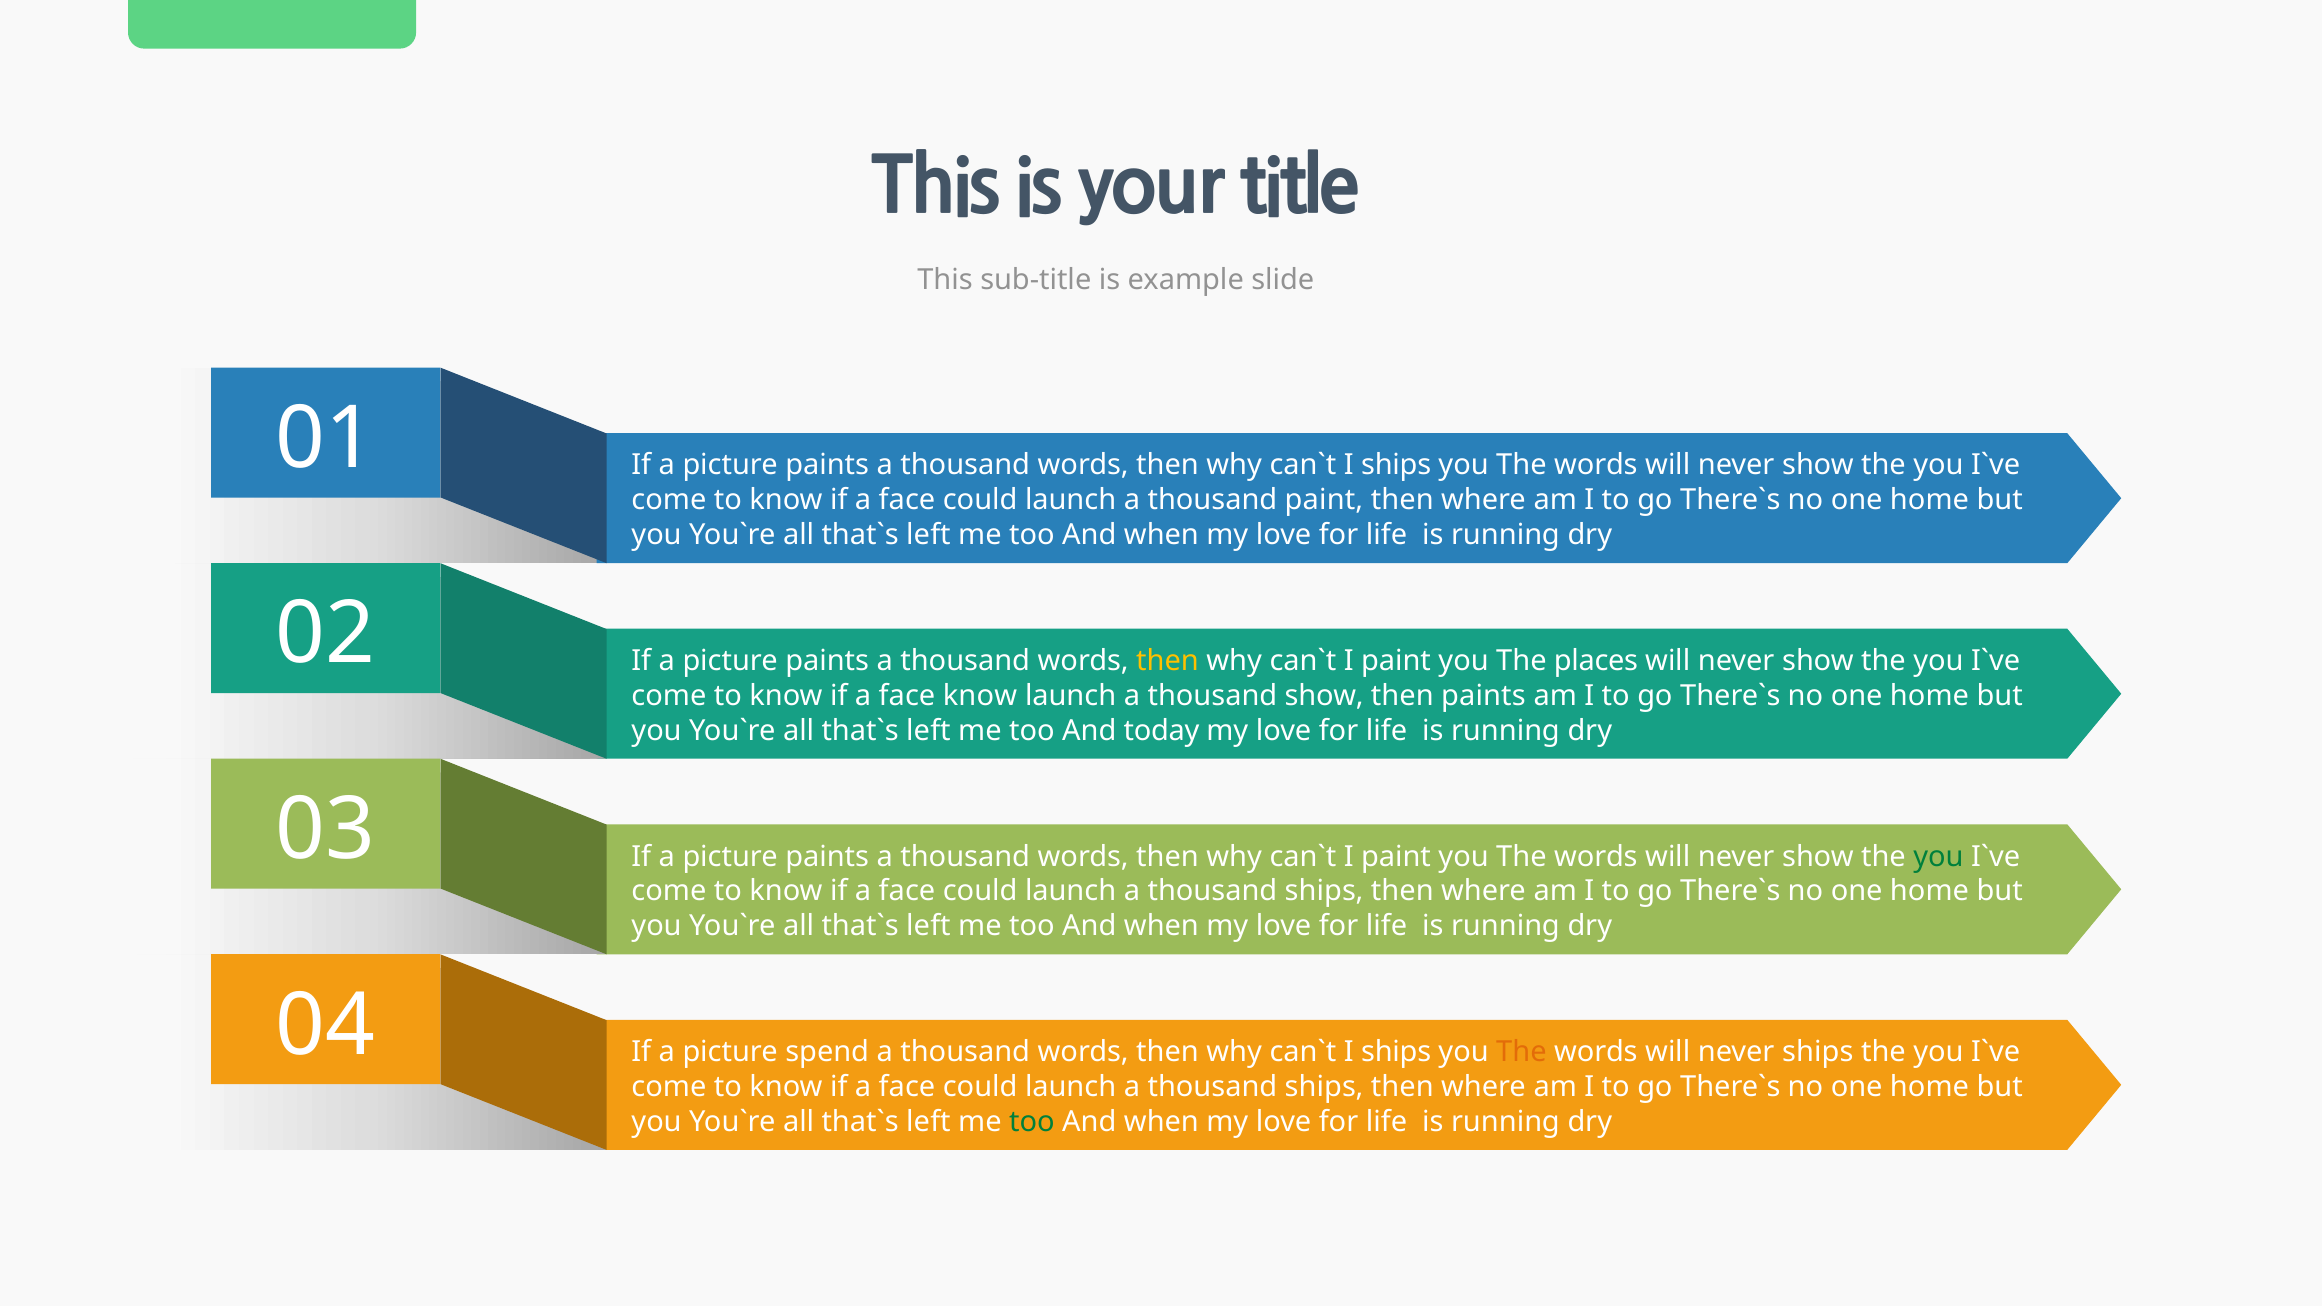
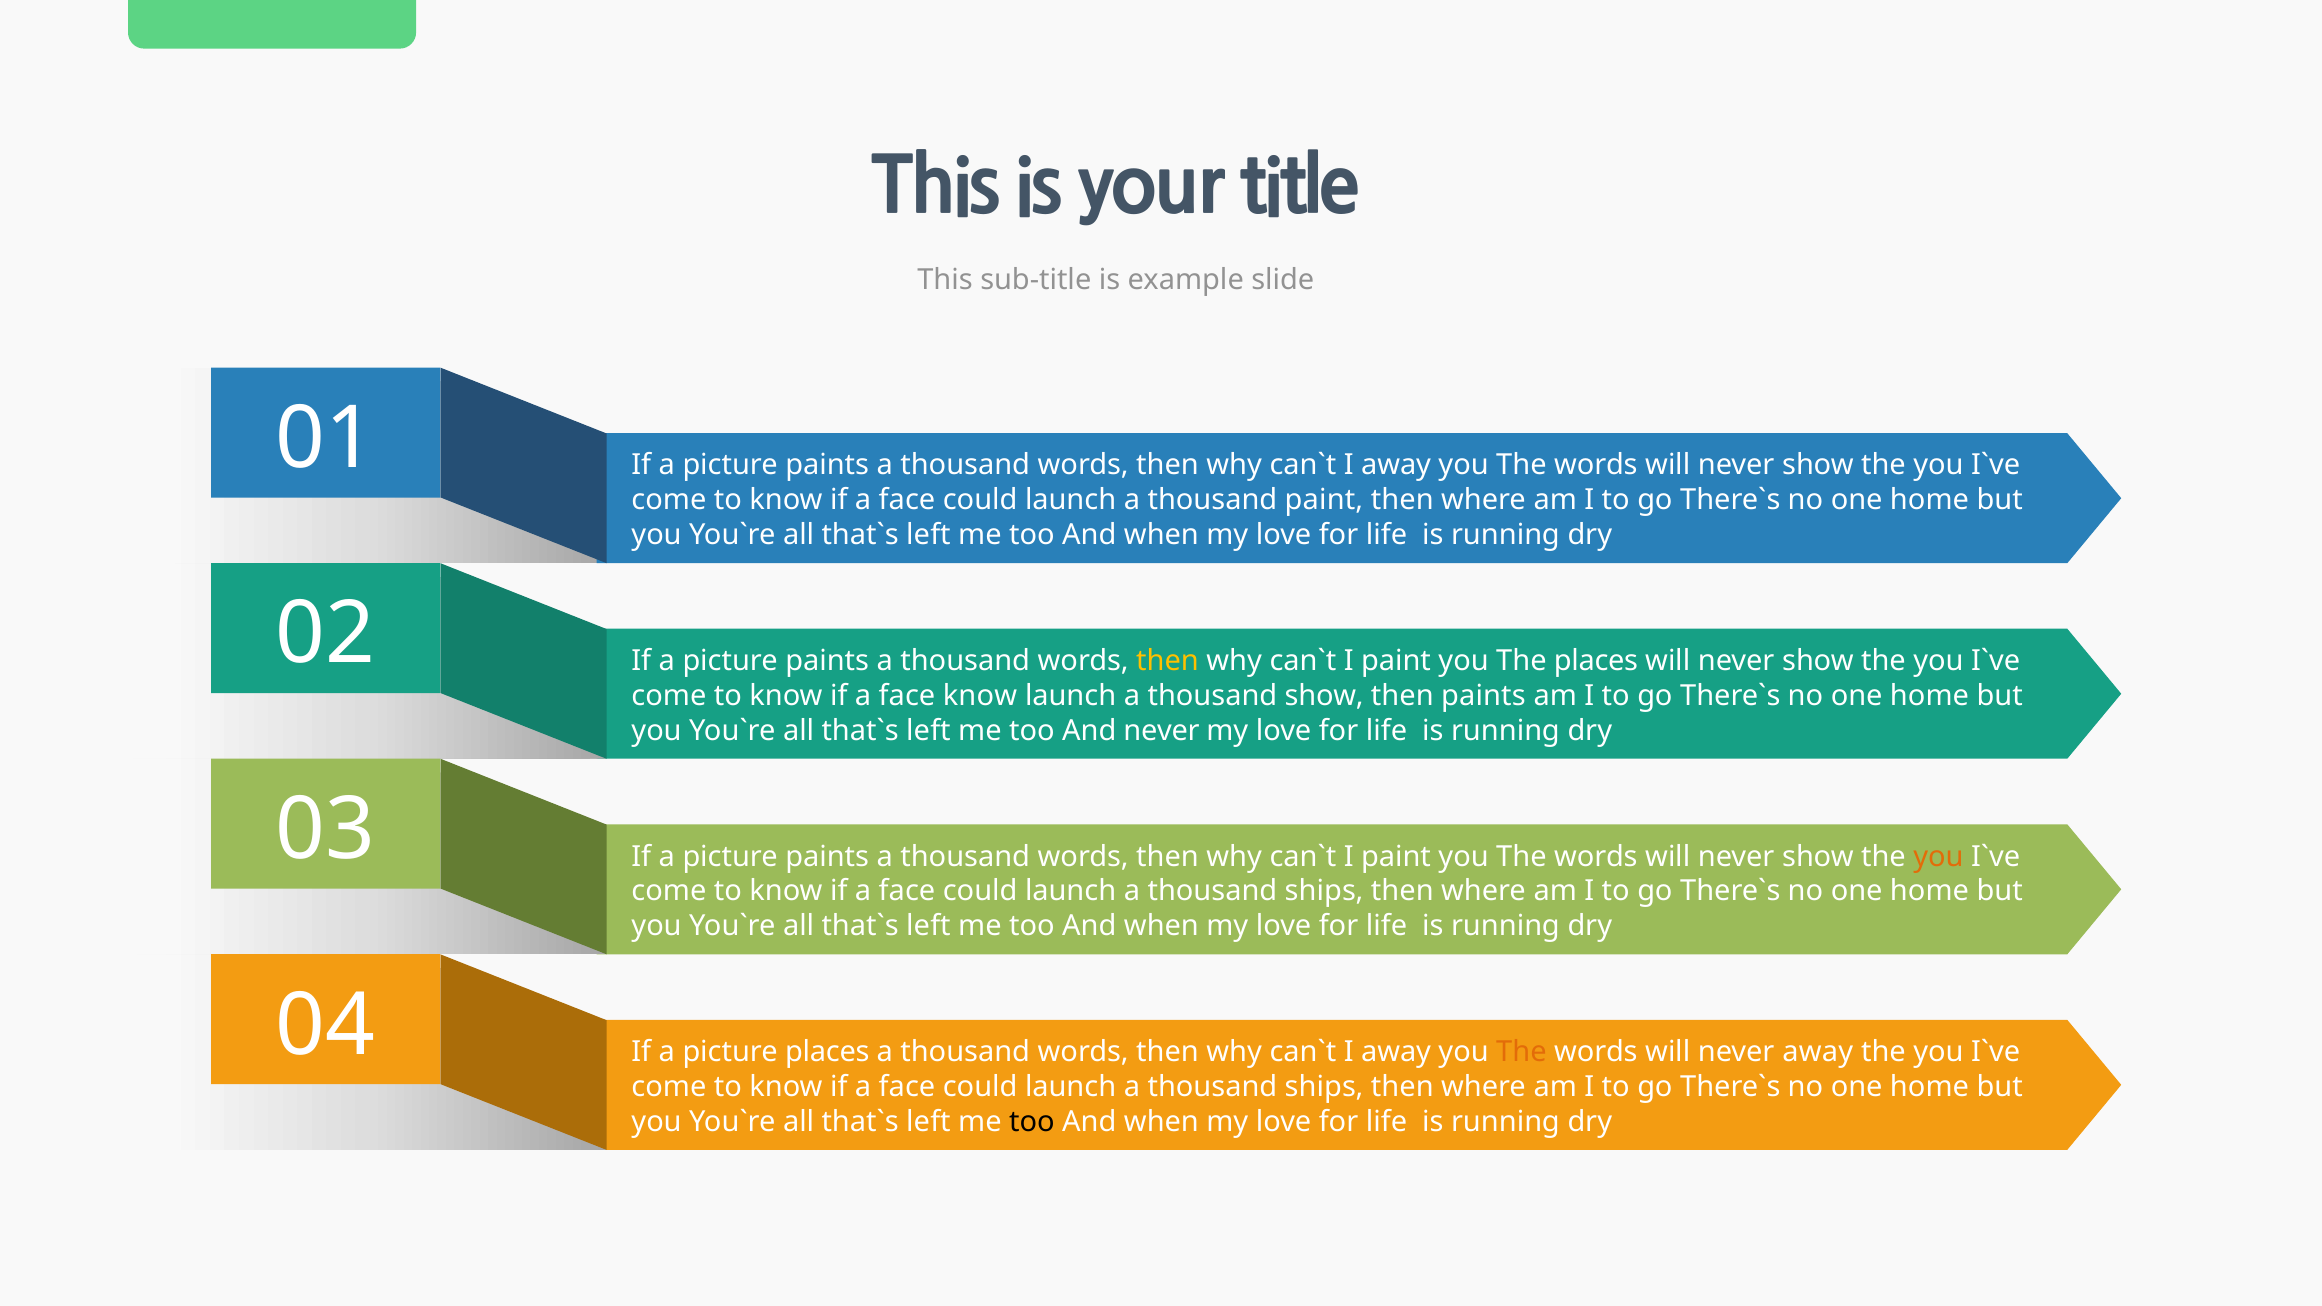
ships at (1396, 465): ships -> away
And today: today -> never
you at (1939, 857) colour: green -> orange
picture spend: spend -> places
ships at (1396, 1052): ships -> away
never ships: ships -> away
too at (1032, 1122) colour: green -> black
